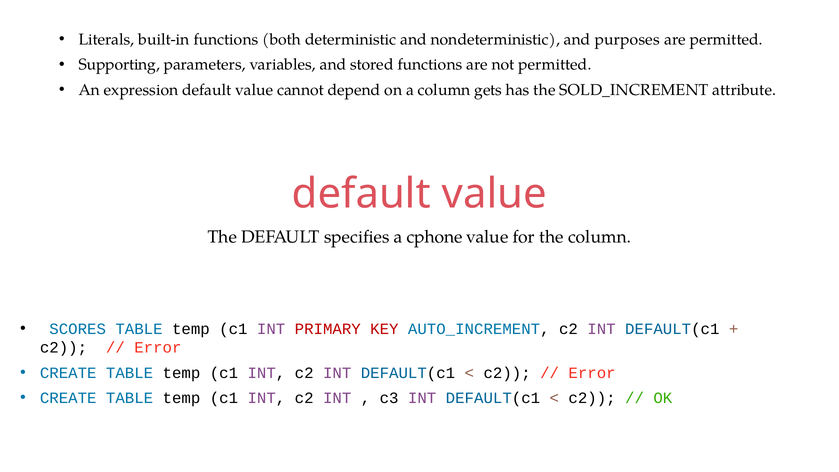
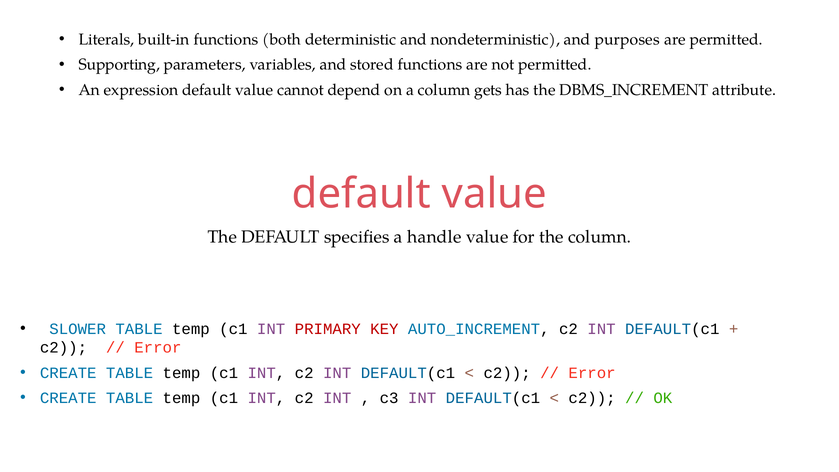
SOLD_INCREMENT: SOLD_INCREMENT -> DBMS_INCREMENT
cphone: cphone -> handle
SCORES: SCORES -> SLOWER
